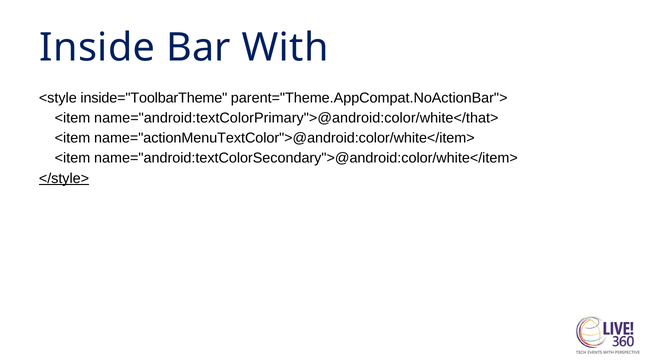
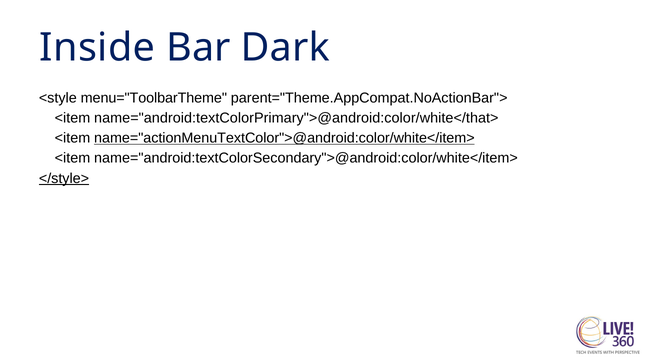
With: With -> Dark
inside="ToolbarTheme: inside="ToolbarTheme -> menu="ToolbarTheme
name="actionMenuTextColor">@android:color/white</item> underline: none -> present
